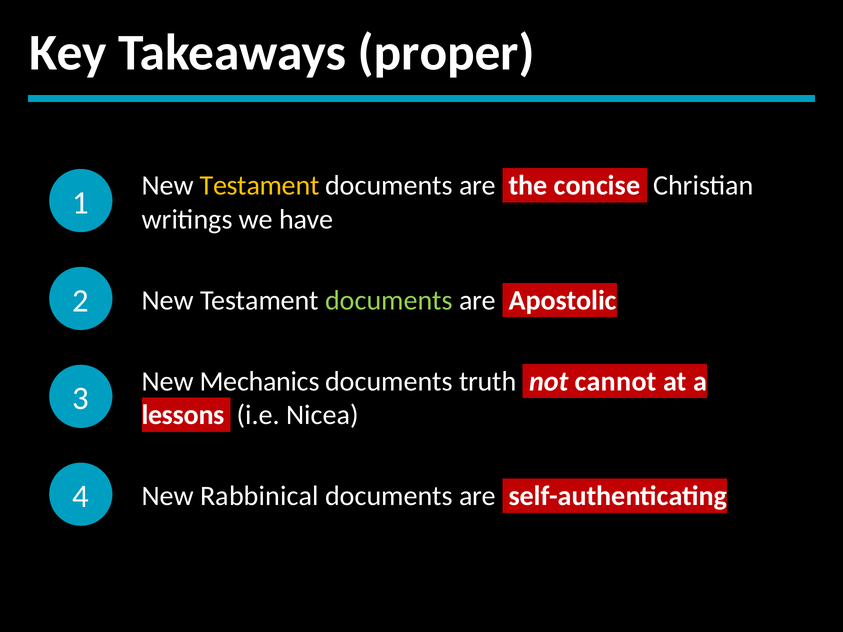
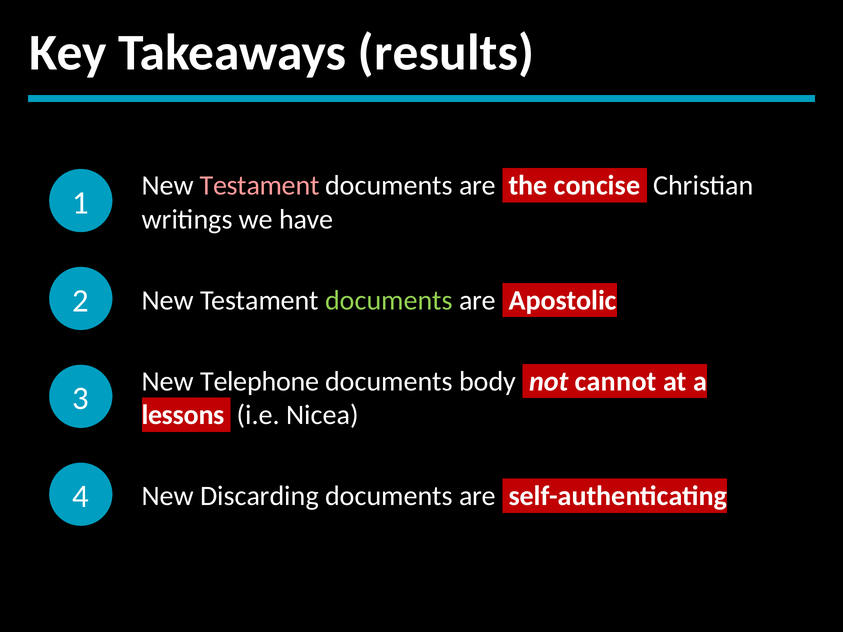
proper: proper -> results
Testament at (260, 186) colour: yellow -> pink
Mechanics: Mechanics -> Telephone
truth: truth -> body
Rabbinical: Rabbinical -> Discarding
